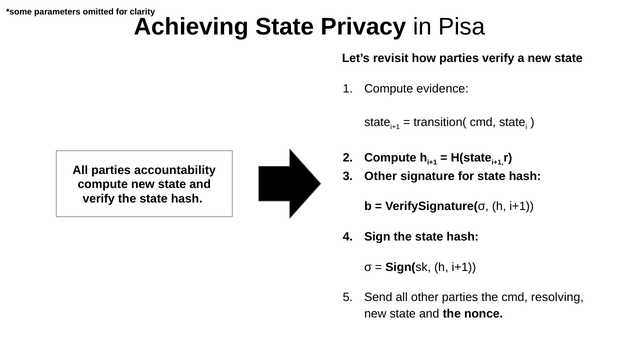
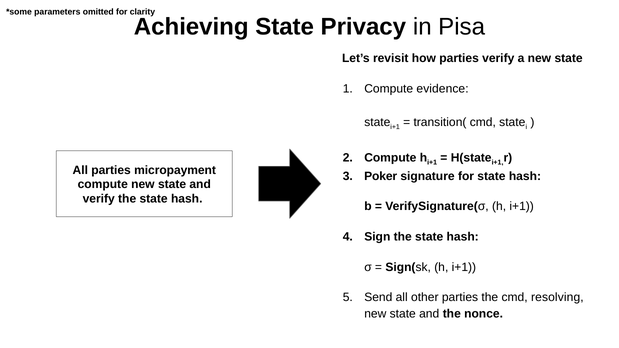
accountability: accountability -> micropayment
Other at (381, 176): Other -> Poker
